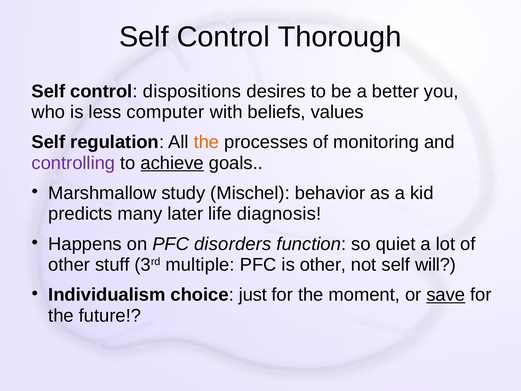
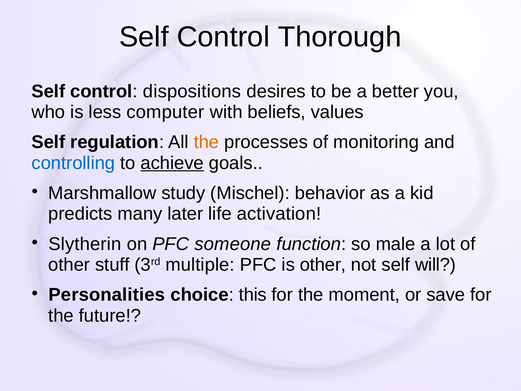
controlling colour: purple -> blue
diagnosis: diagnosis -> activation
Happens: Happens -> Slytherin
disorders: disorders -> someone
quiet: quiet -> male
Individualism: Individualism -> Personalities
just: just -> this
save underline: present -> none
